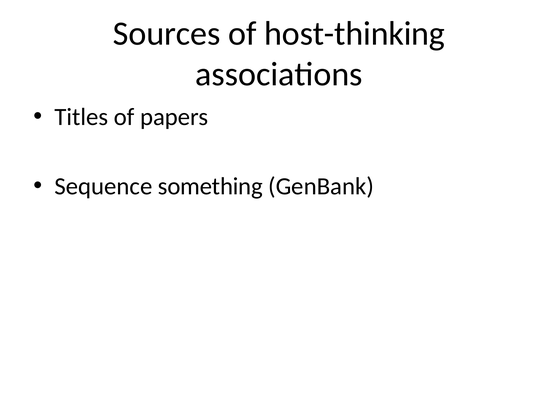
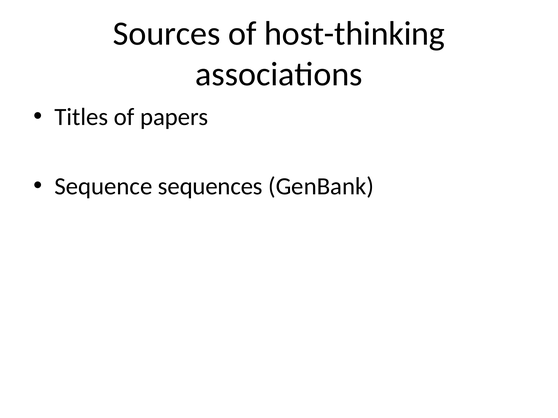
something: something -> sequences
